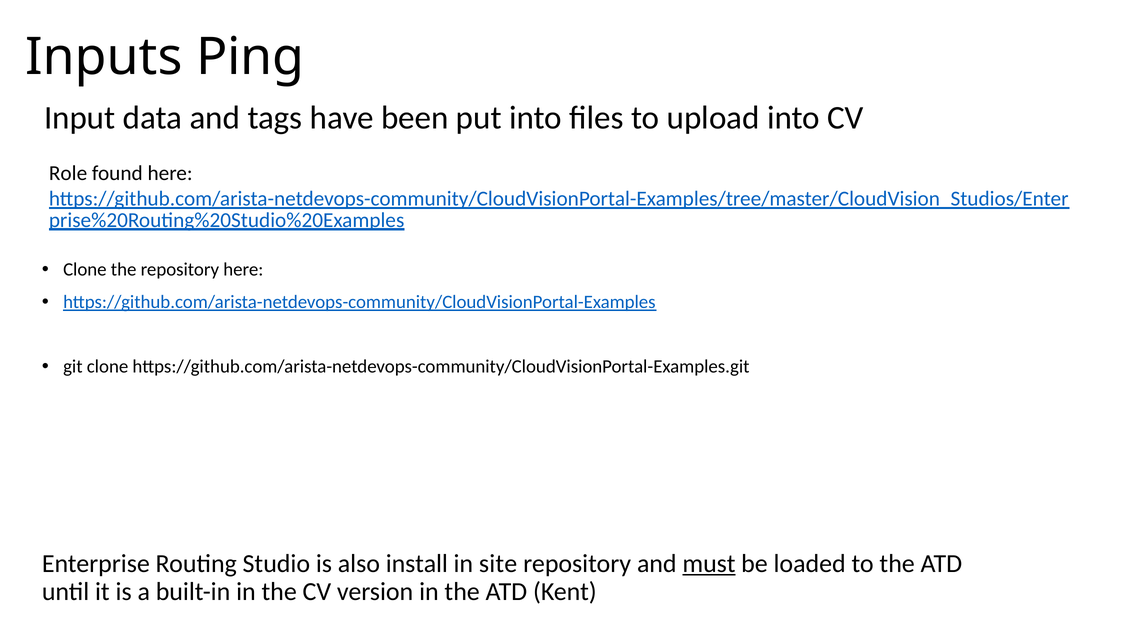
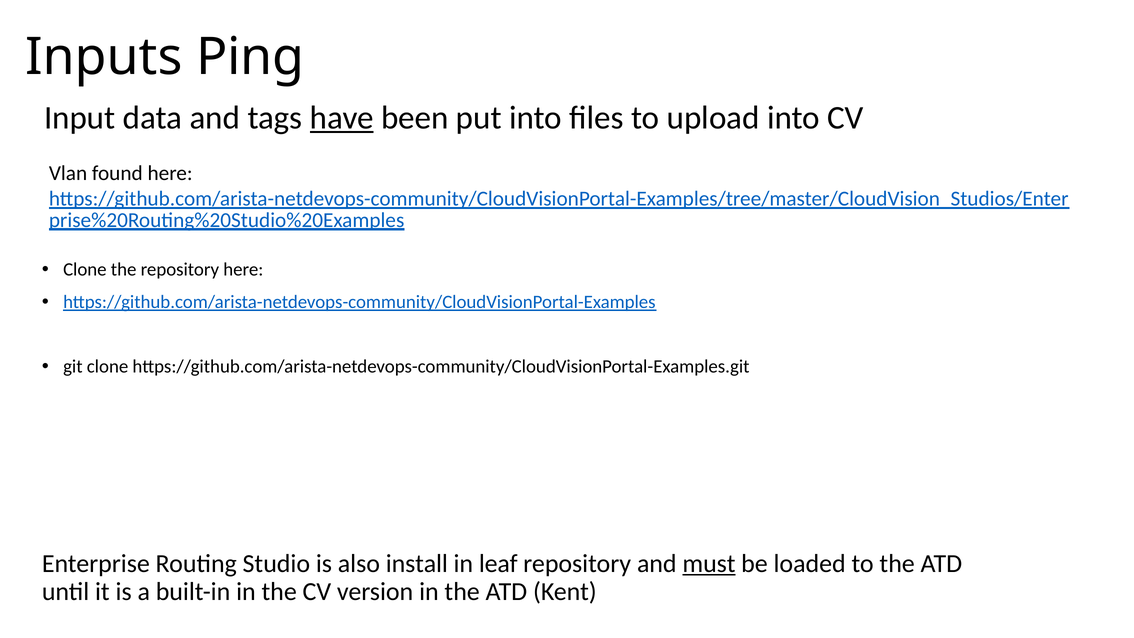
have underline: none -> present
Role: Role -> Vlan
site: site -> leaf
